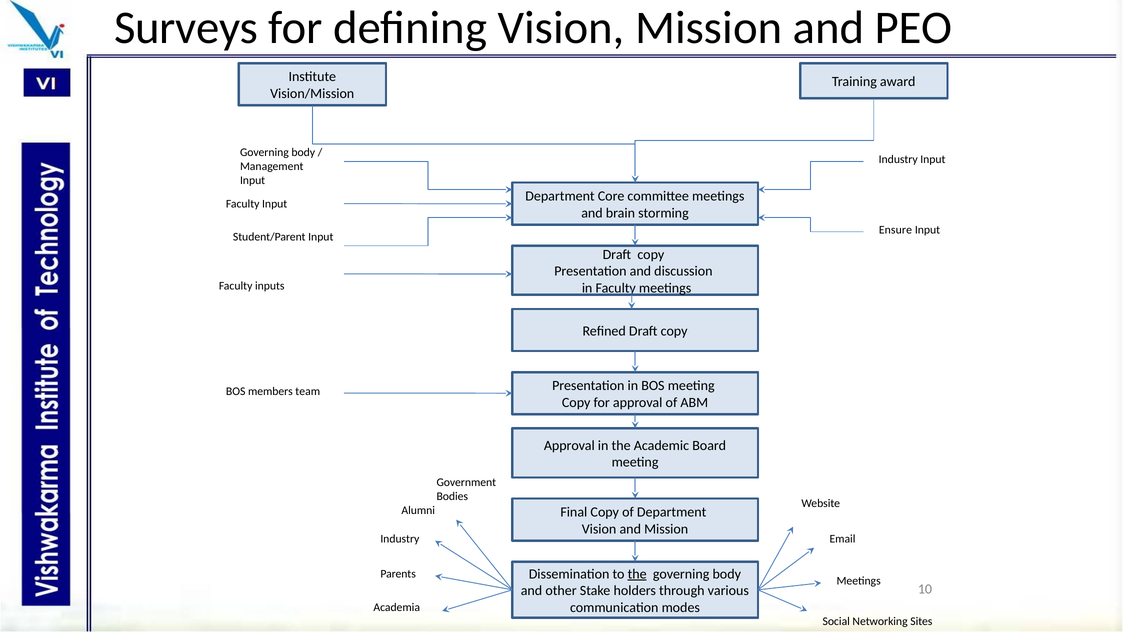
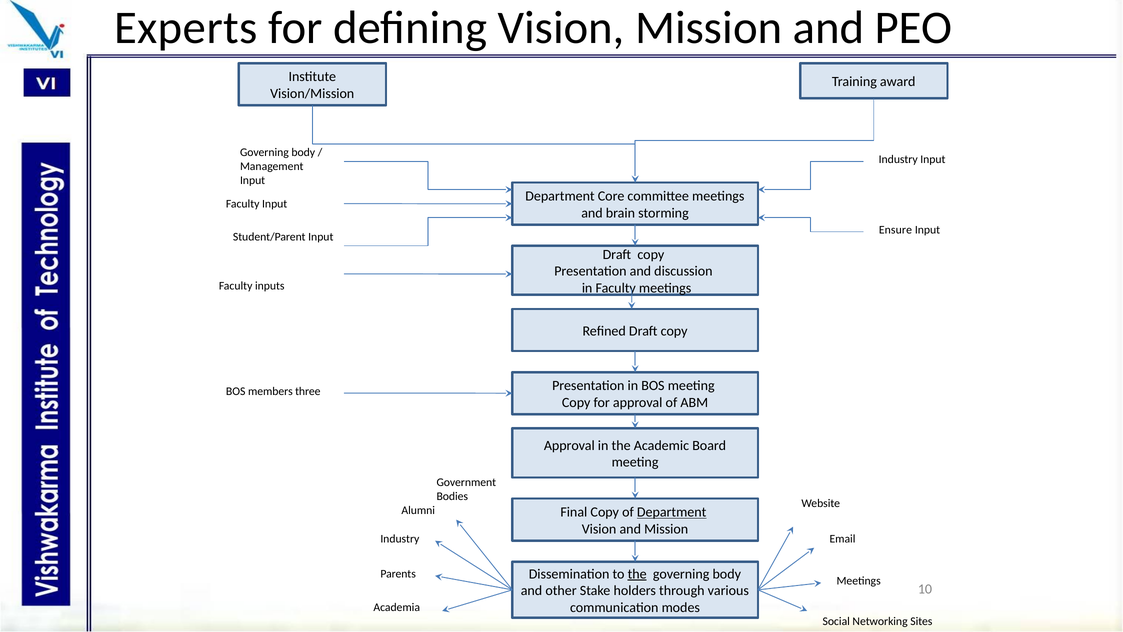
Surveys: Surveys -> Experts
team: team -> three
Department at (672, 512) underline: none -> present
